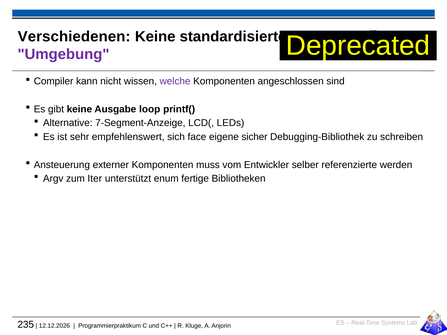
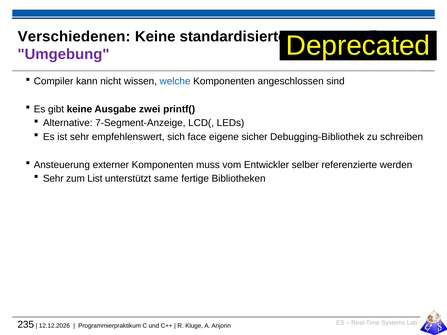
welche colour: purple -> blue
loop: loop -> zwei
Argv at (53, 179): Argv -> Sehr
Iter: Iter -> List
enum: enum -> same
